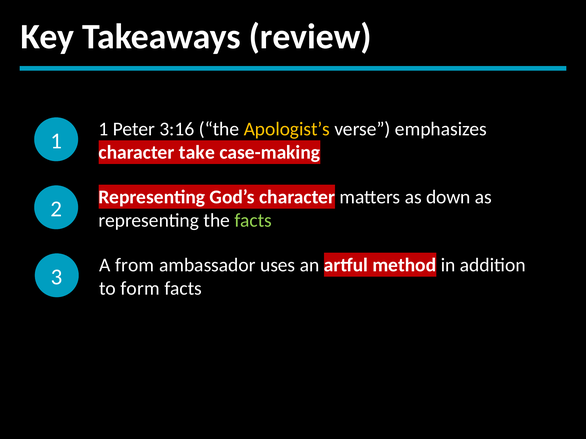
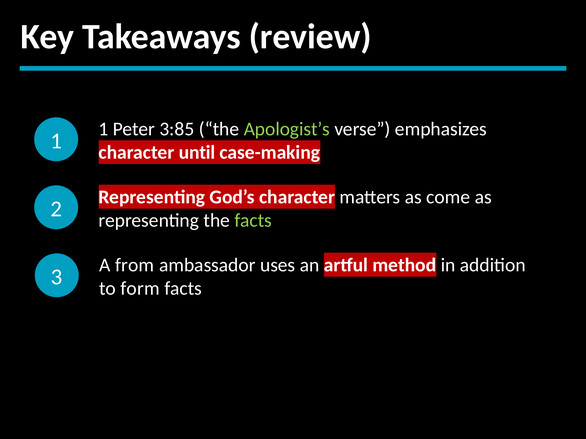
3:16: 3:16 -> 3:85
Apologist’s colour: yellow -> light green
take: take -> until
down: down -> come
